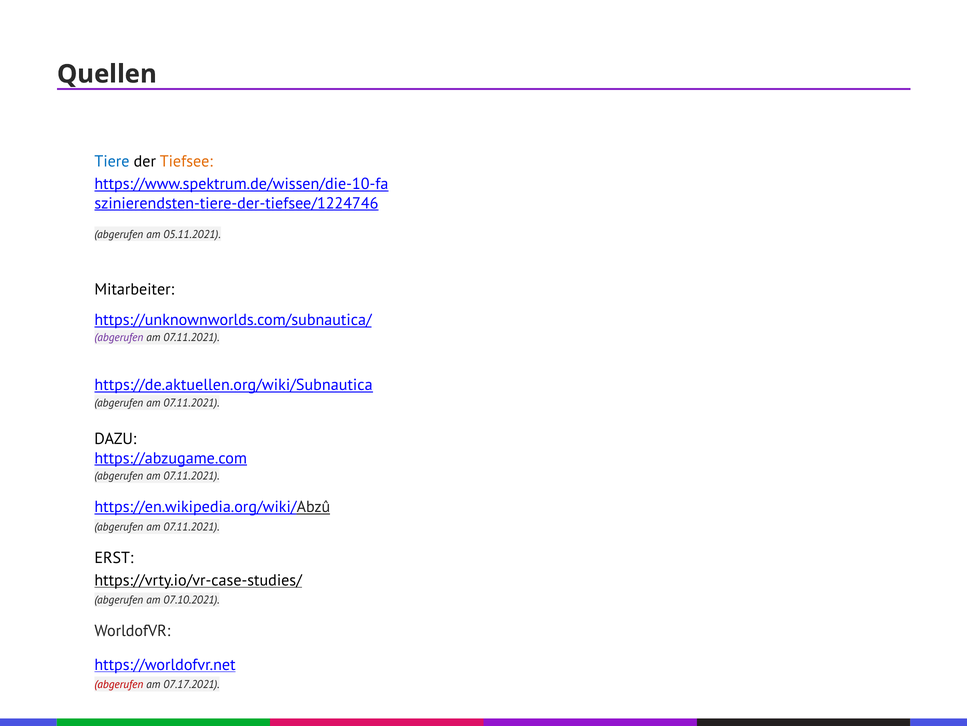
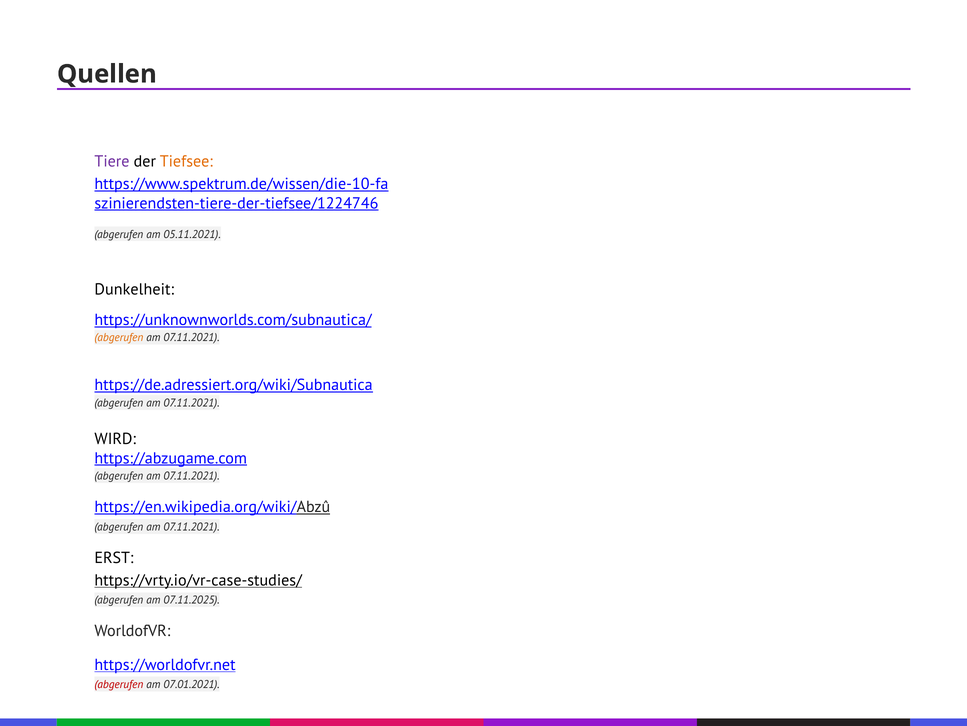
Tiere colour: blue -> purple
Mitarbeiter: Mitarbeiter -> Dunkelheit
abgerufen at (119, 337) colour: purple -> orange
https://de.aktuellen.org/wiki/Subnautica: https://de.aktuellen.org/wiki/Subnautica -> https://de.adressiert.org/wiki/Subnautica
DAZU: DAZU -> WIRD
07.10.2021: 07.10.2021 -> 07.11.2025
07.17.2021: 07.17.2021 -> 07.01.2021
